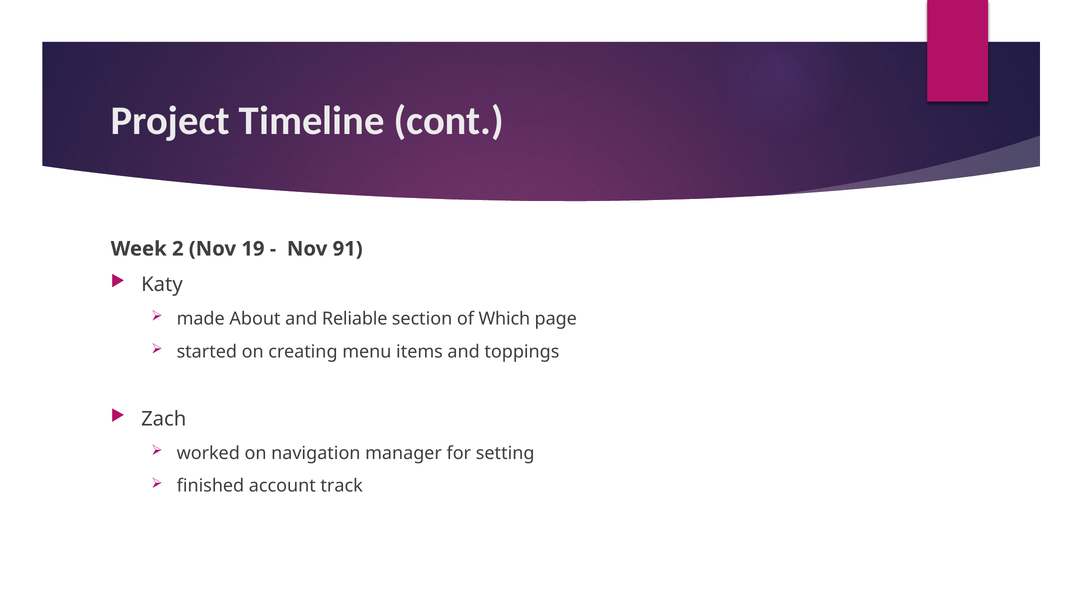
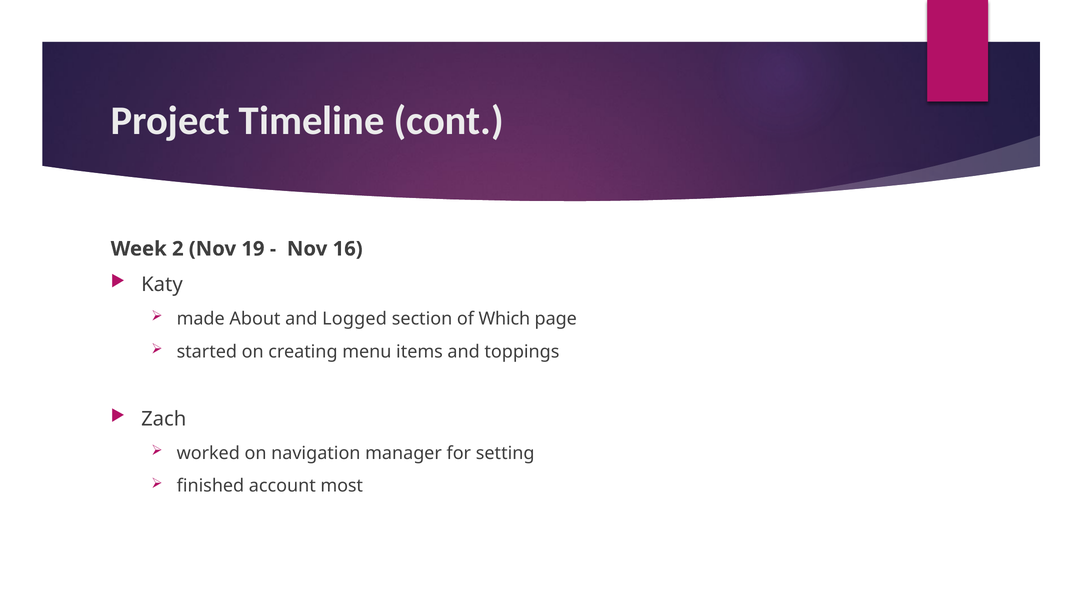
91: 91 -> 16
Reliable: Reliable -> Logged
track: track -> most
